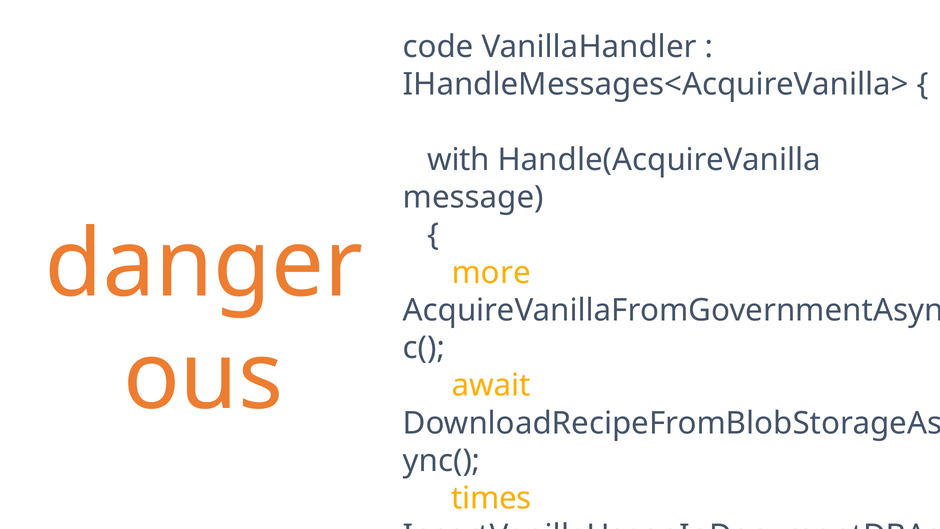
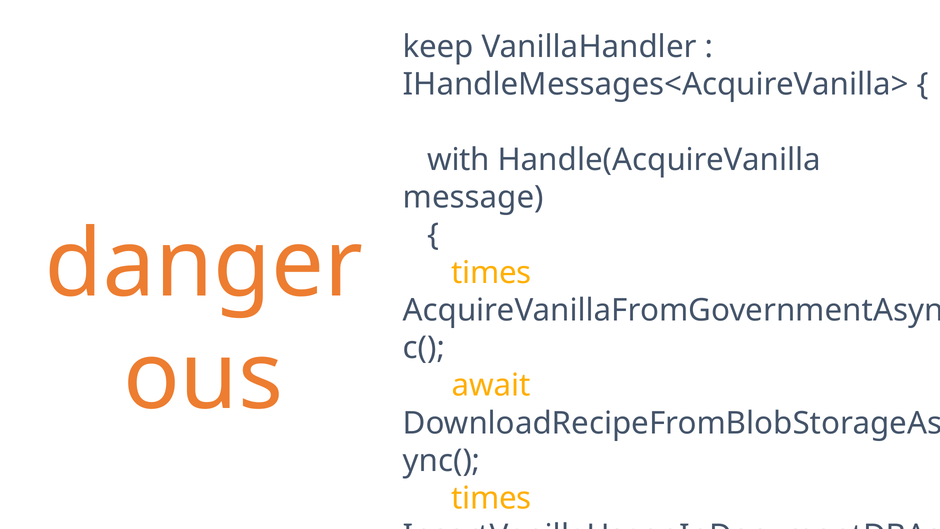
code: code -> keep
more at (491, 273): more -> times
